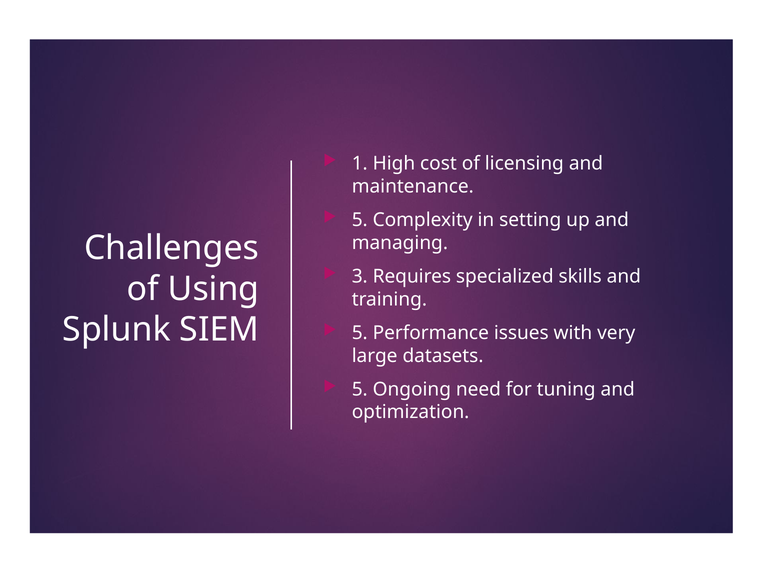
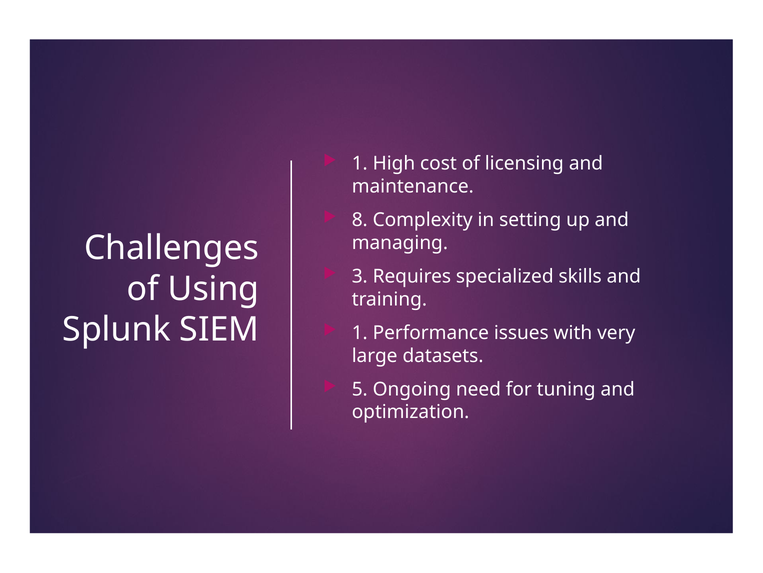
5 at (360, 220): 5 -> 8
5 at (360, 332): 5 -> 1
